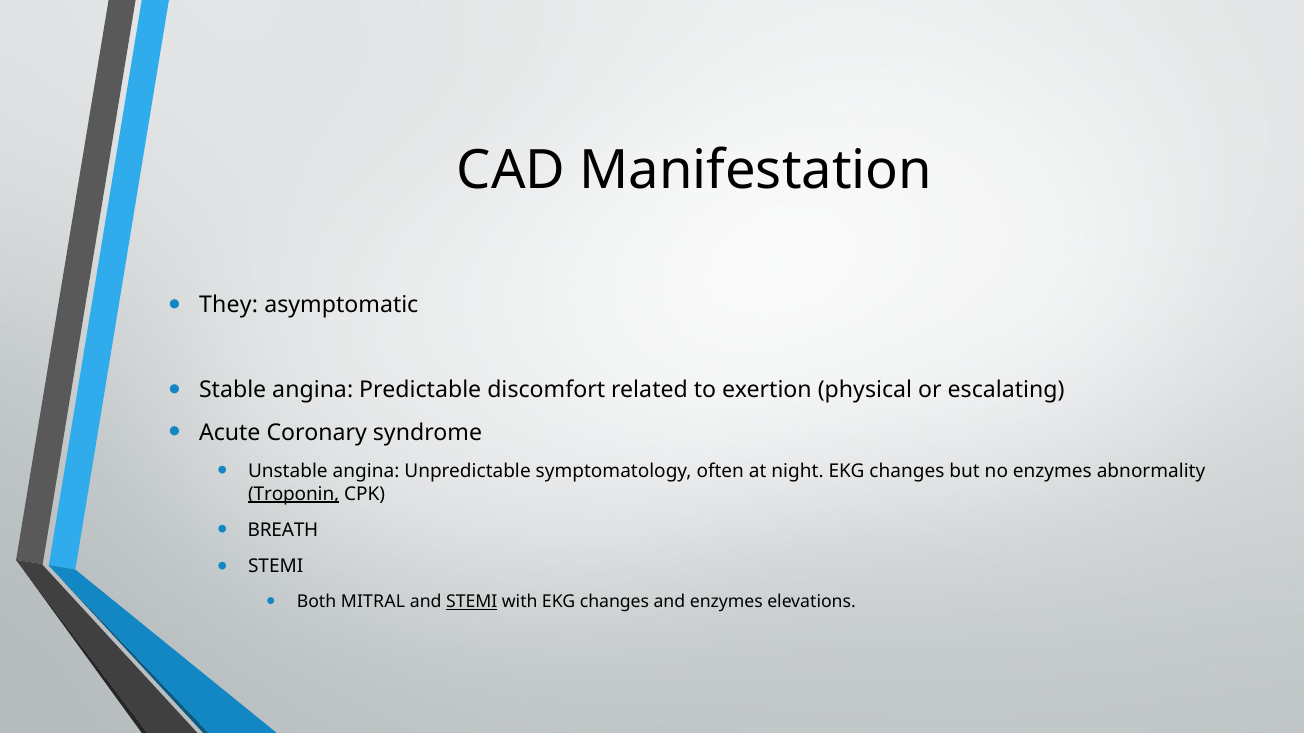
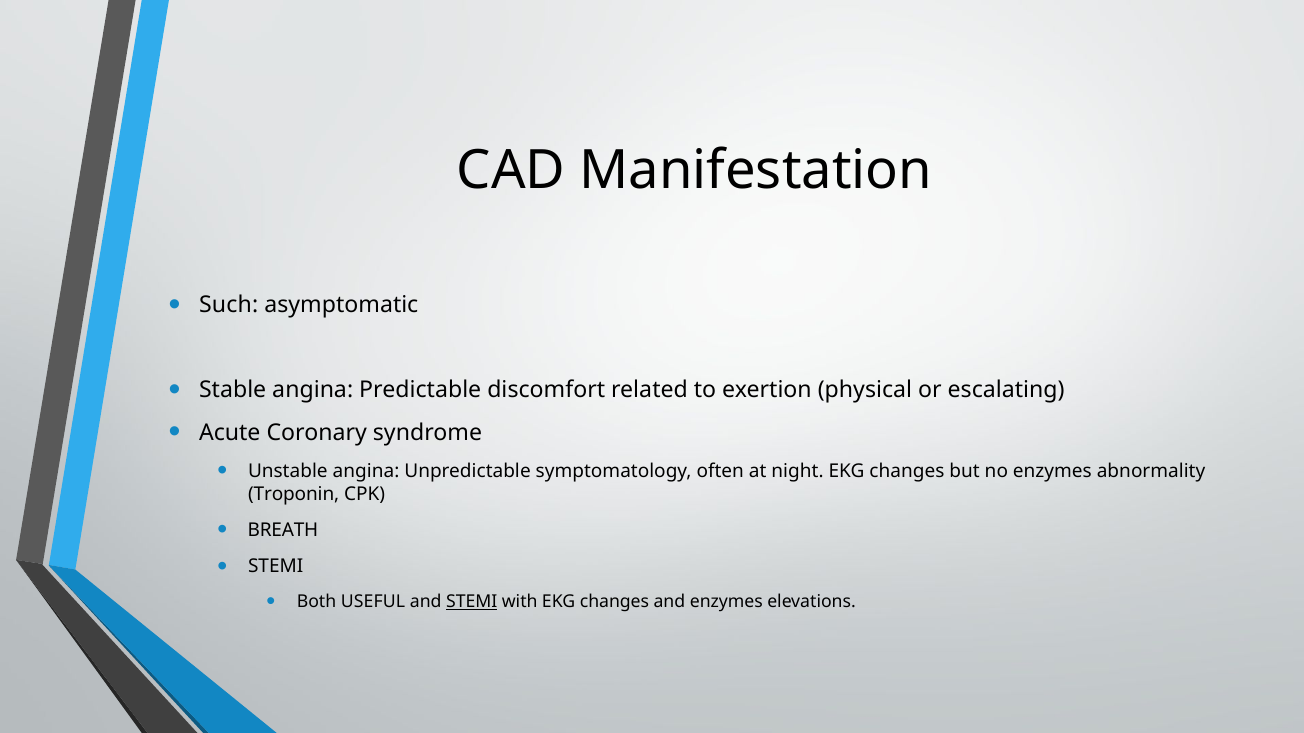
They: They -> Such
Troponin underline: present -> none
MITRAL: MITRAL -> USEFUL
